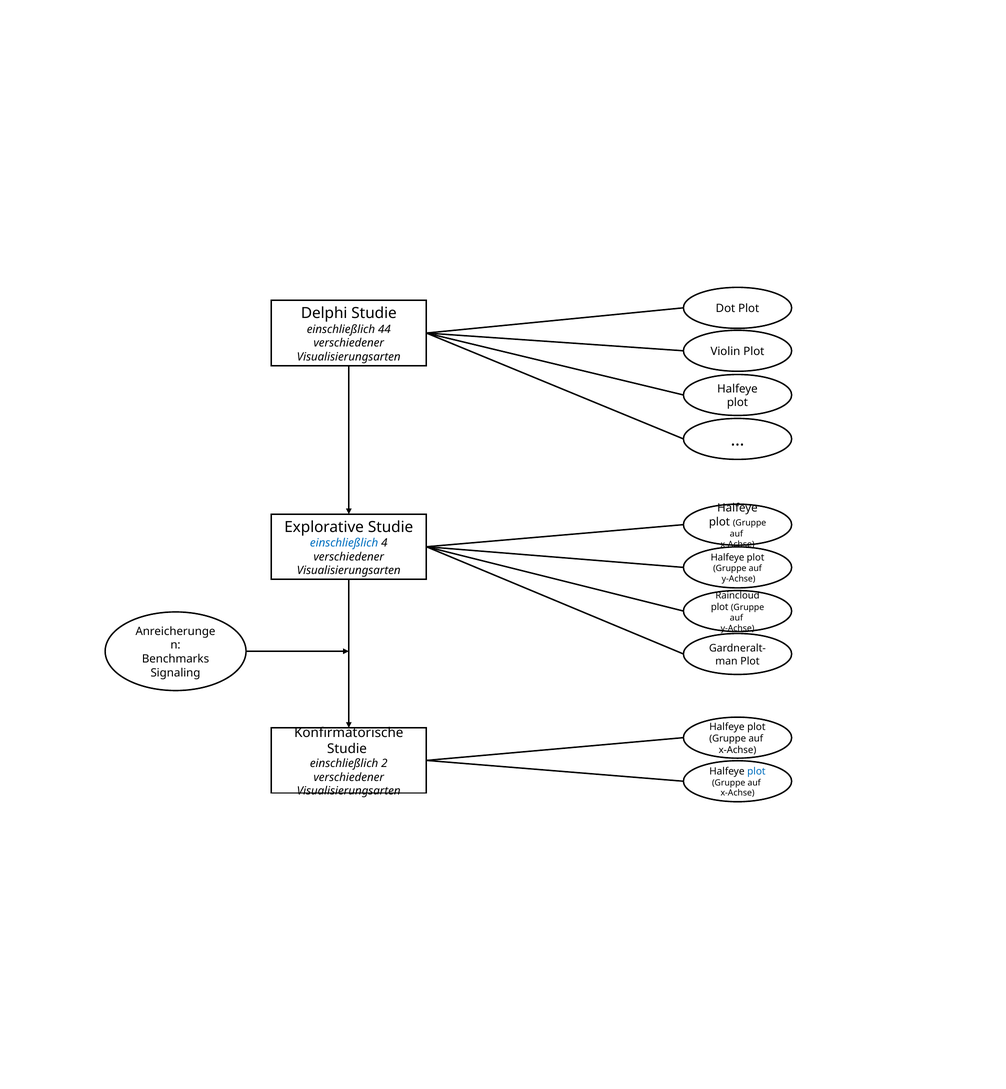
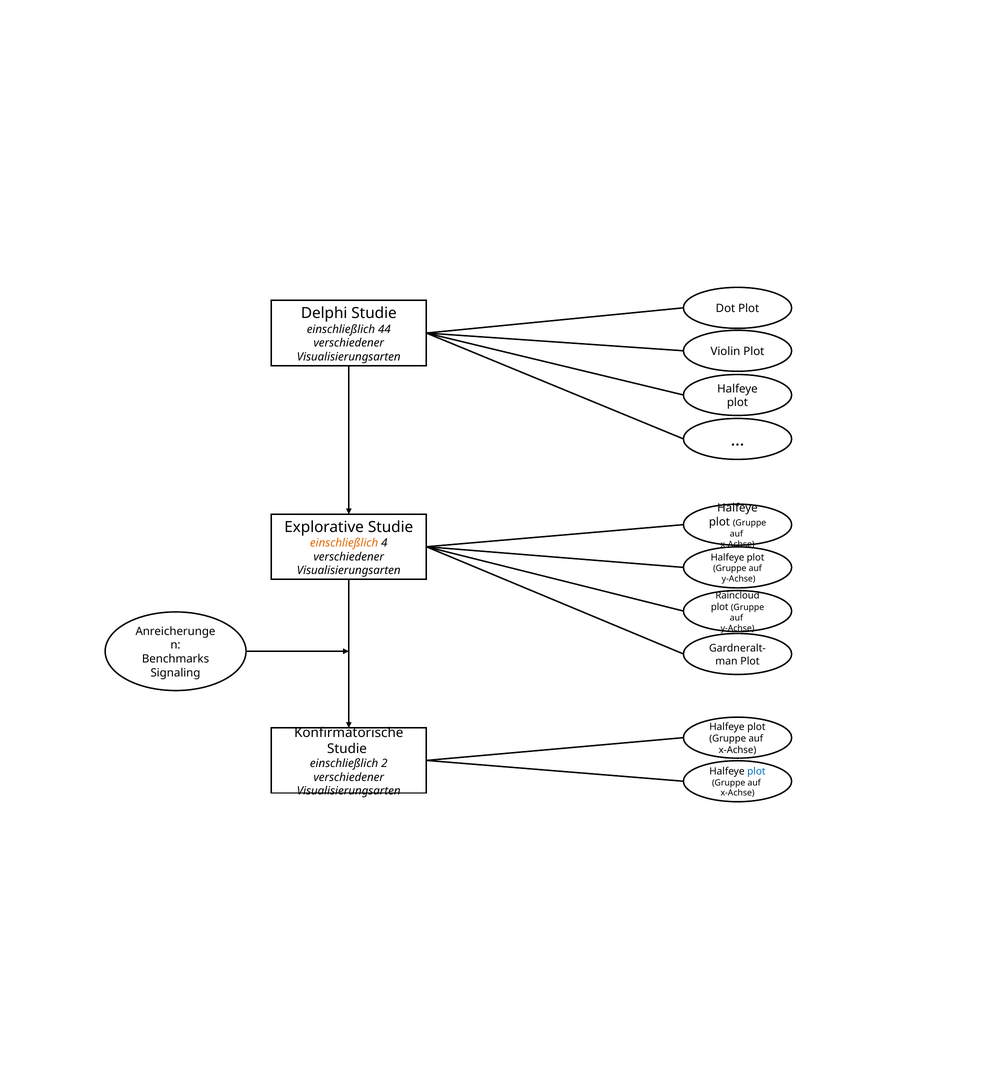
einschließlich at (344, 543) colour: blue -> orange
